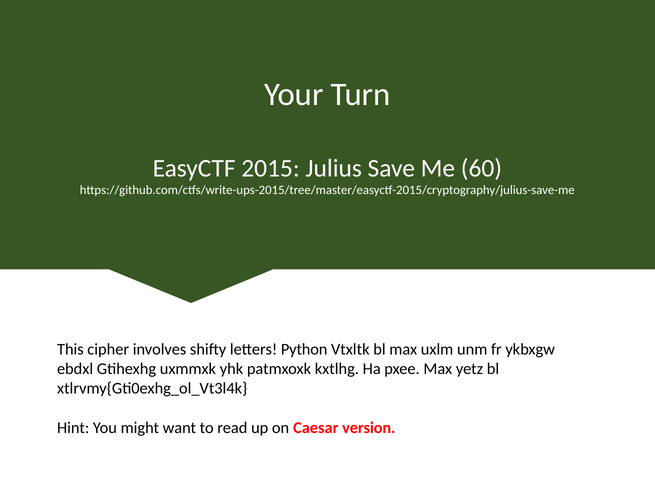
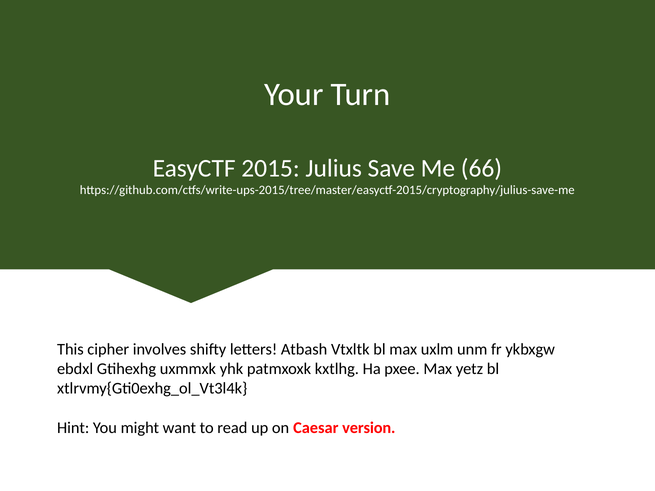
60: 60 -> 66
Python: Python -> Atbash
